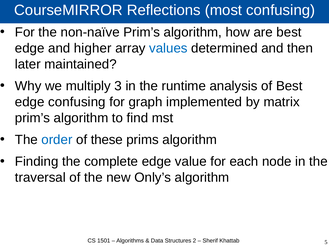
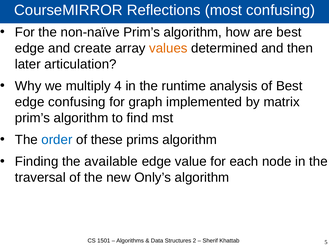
higher: higher -> create
values colour: blue -> orange
maintained: maintained -> articulation
3: 3 -> 4
complete: complete -> available
